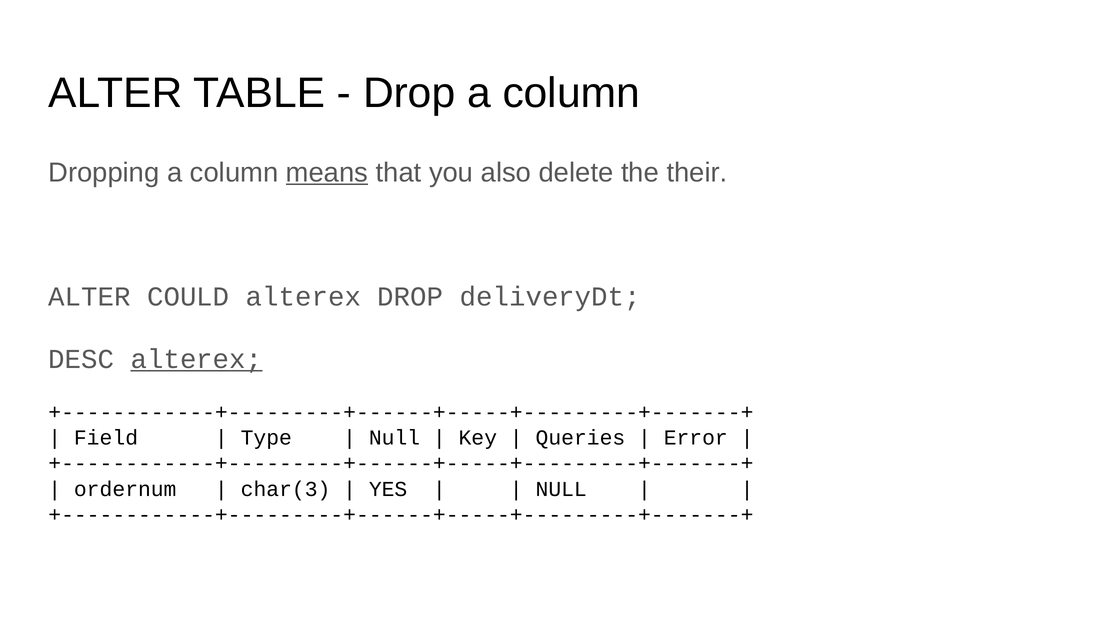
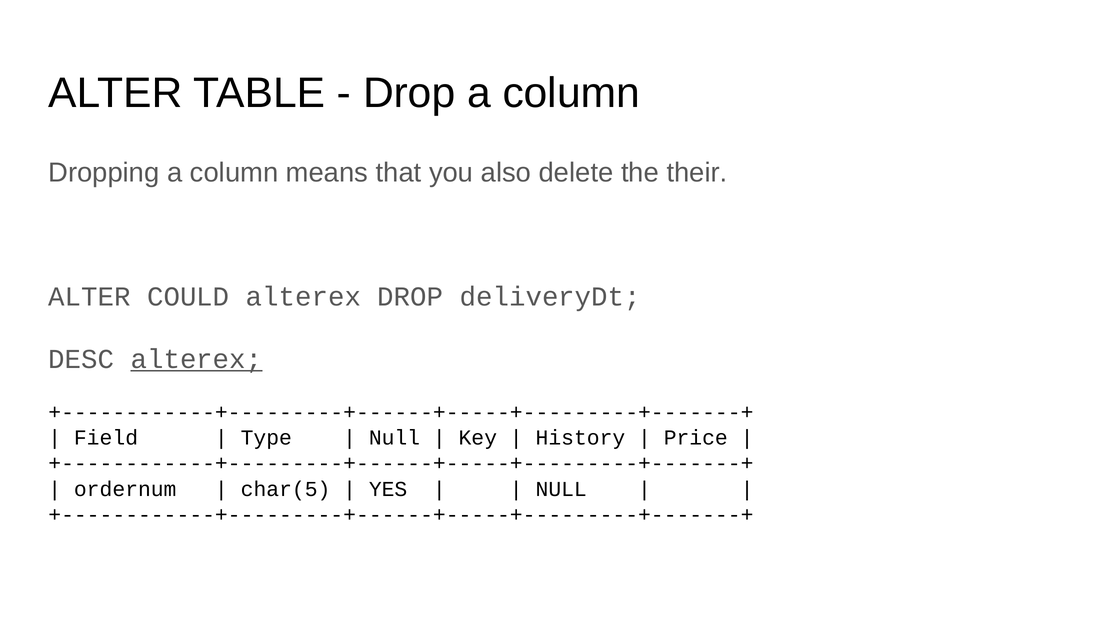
means underline: present -> none
Queries: Queries -> History
Error: Error -> Price
char(3: char(3 -> char(5
